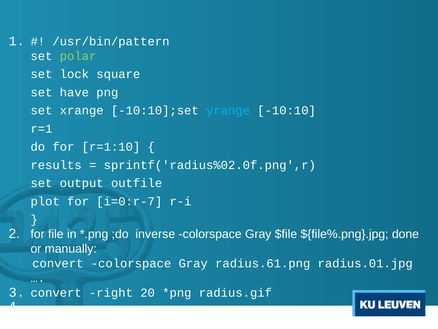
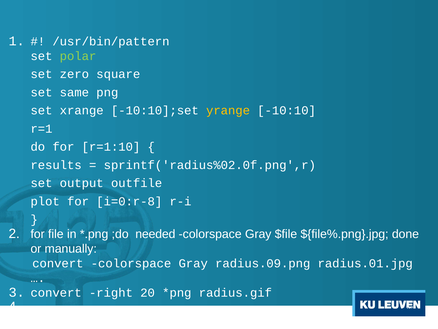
lock: lock -> zero
have: have -> same
yrange colour: light blue -> yellow
i=0:r-7: i=0:r-7 -> i=0:r-8
inverse: inverse -> needed
radius.61.png: radius.61.png -> radius.09.png
